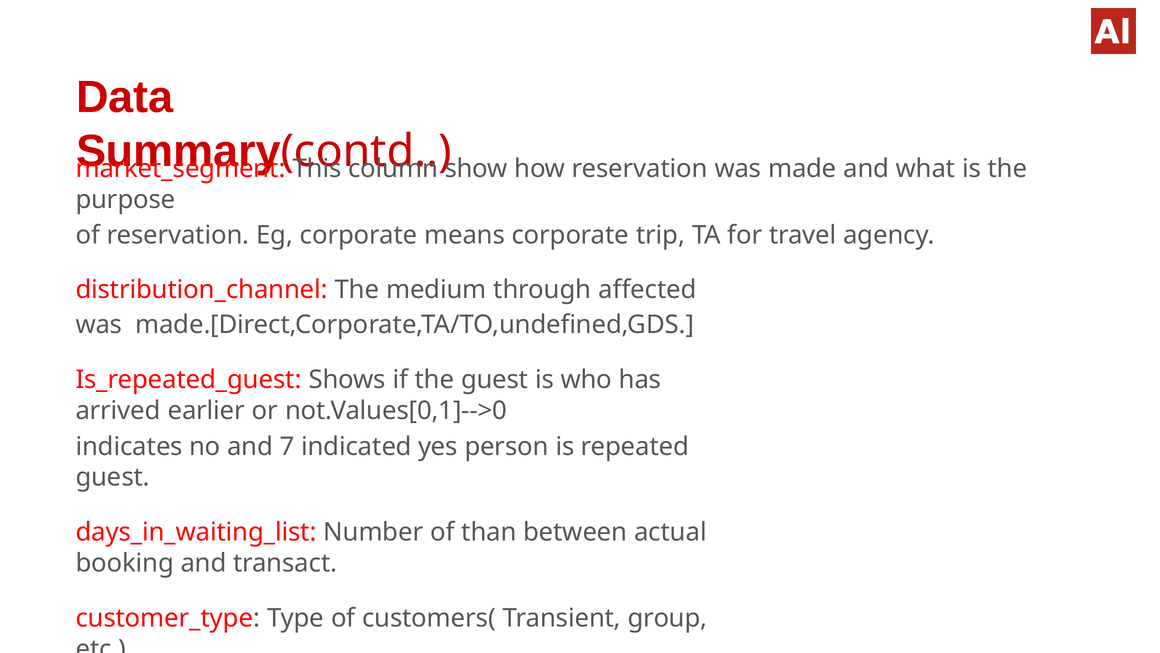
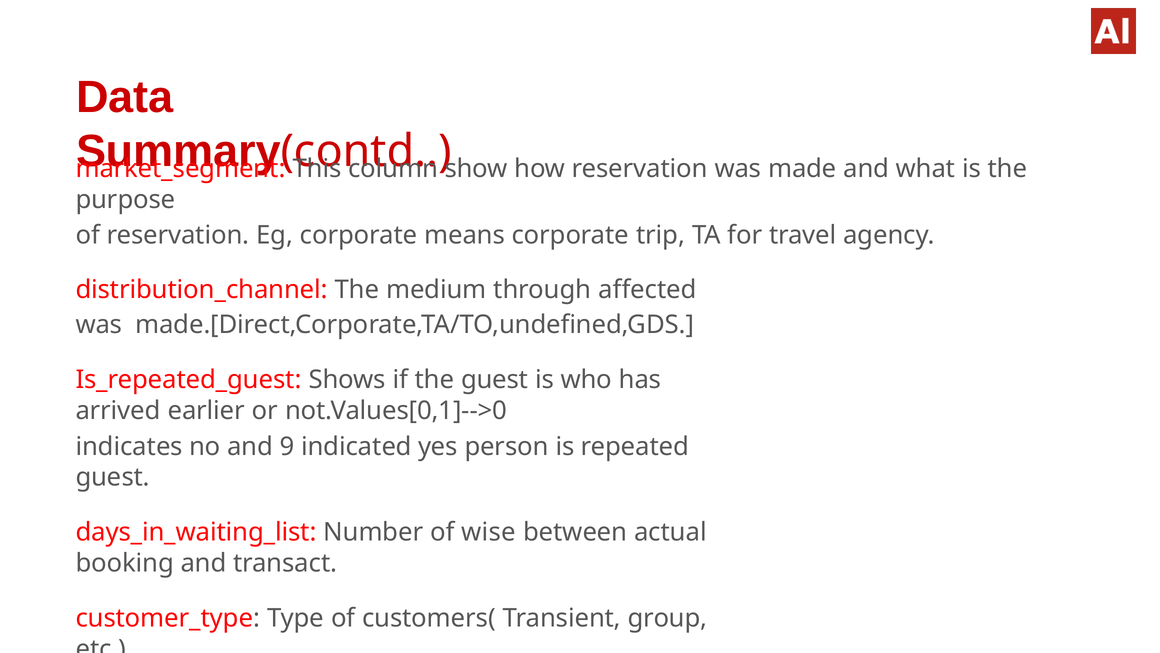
7: 7 -> 9
than: than -> wise
